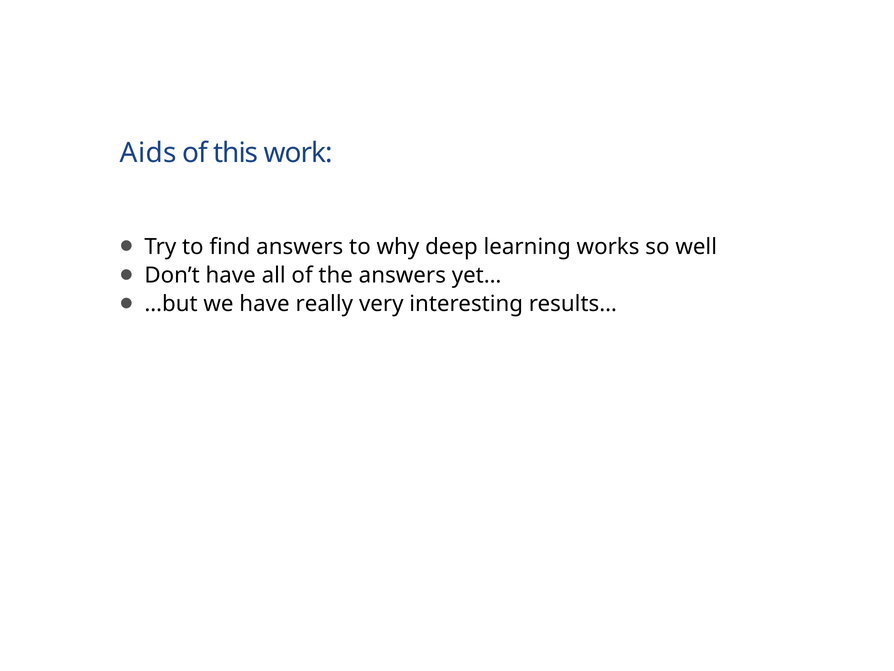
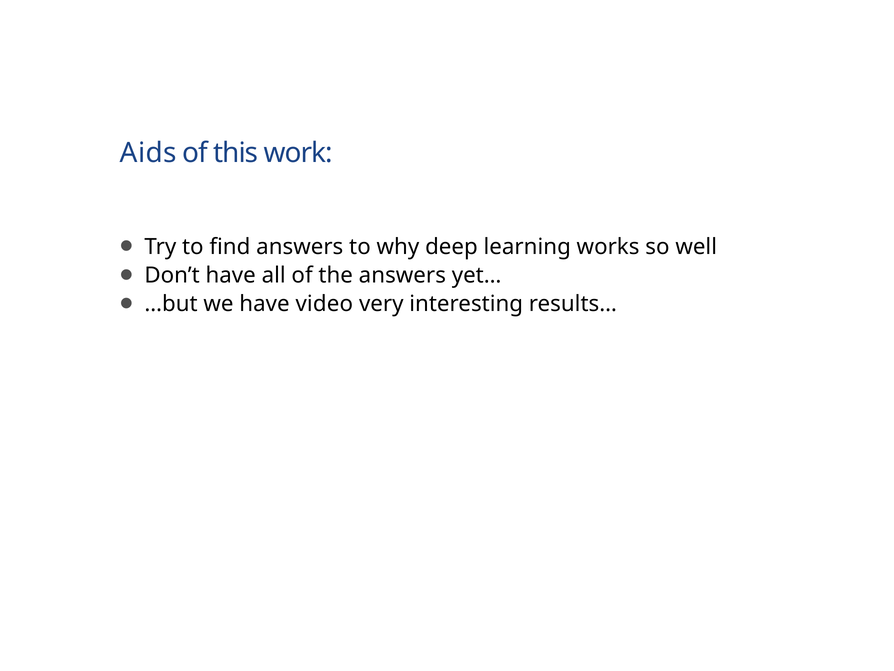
really: really -> video
